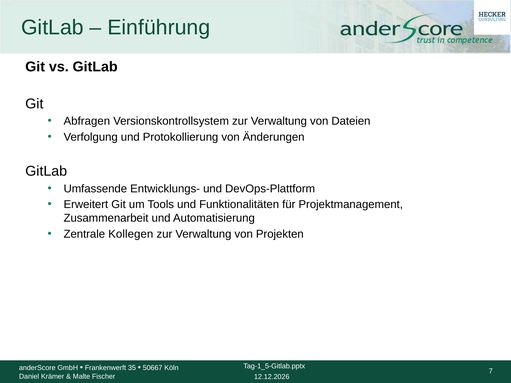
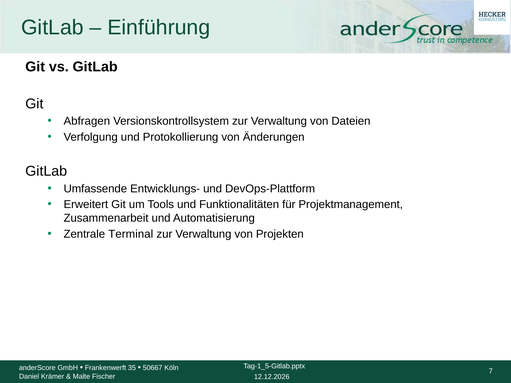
Kollegen: Kollegen -> Terminal
